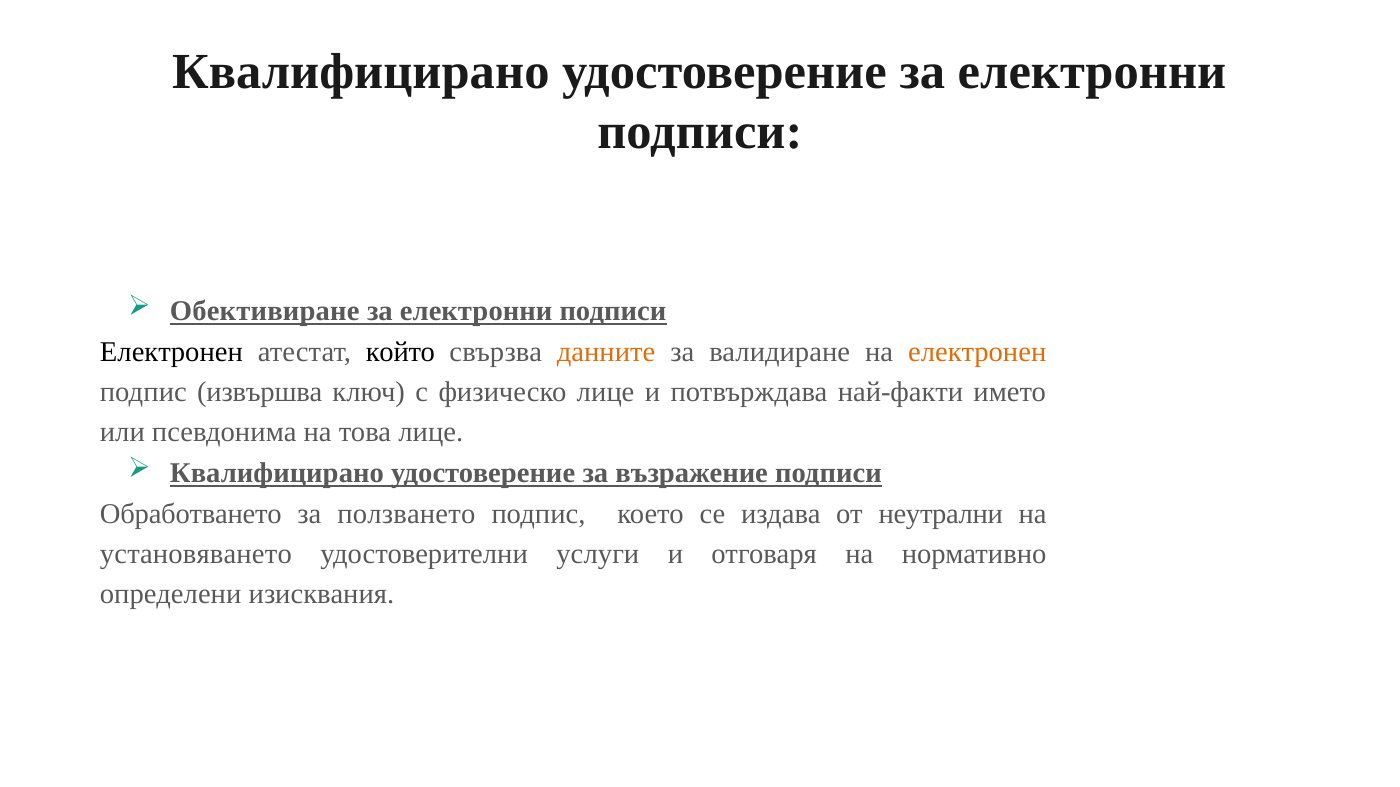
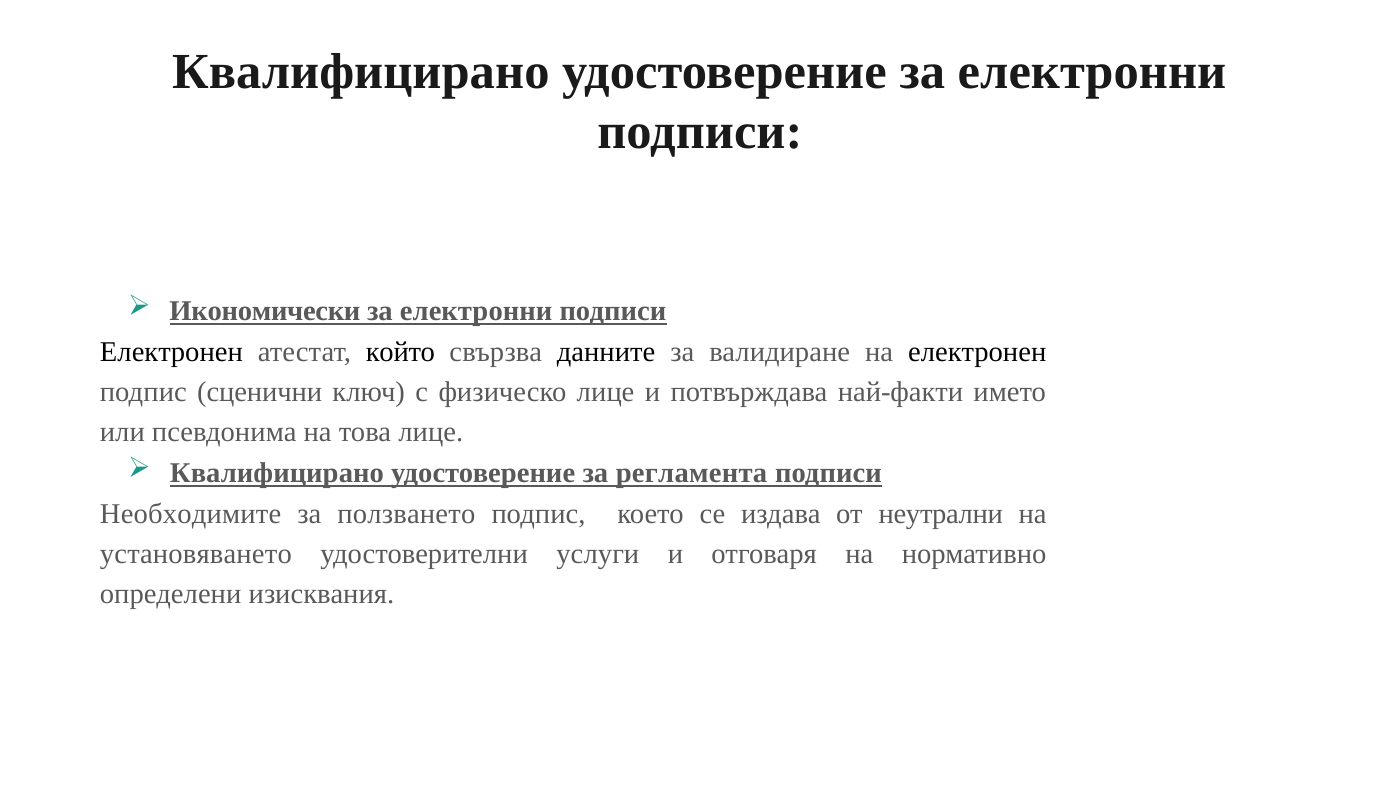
Обективиране: Обективиране -> Икономически
данните colour: orange -> black
електронен at (977, 353) colour: orange -> black
извършва: извършва -> сценични
възражение: възражение -> регламента
Обработването: Обработването -> Необходимите
